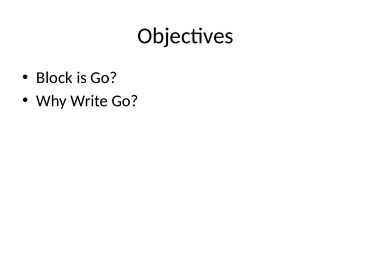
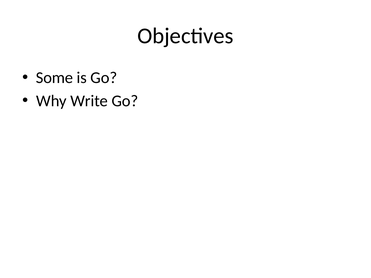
Block: Block -> Some
